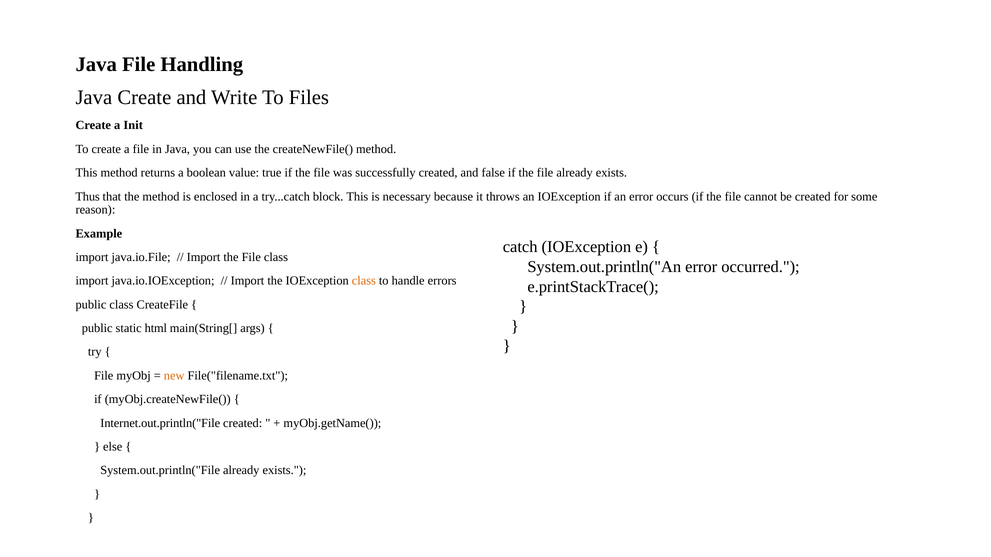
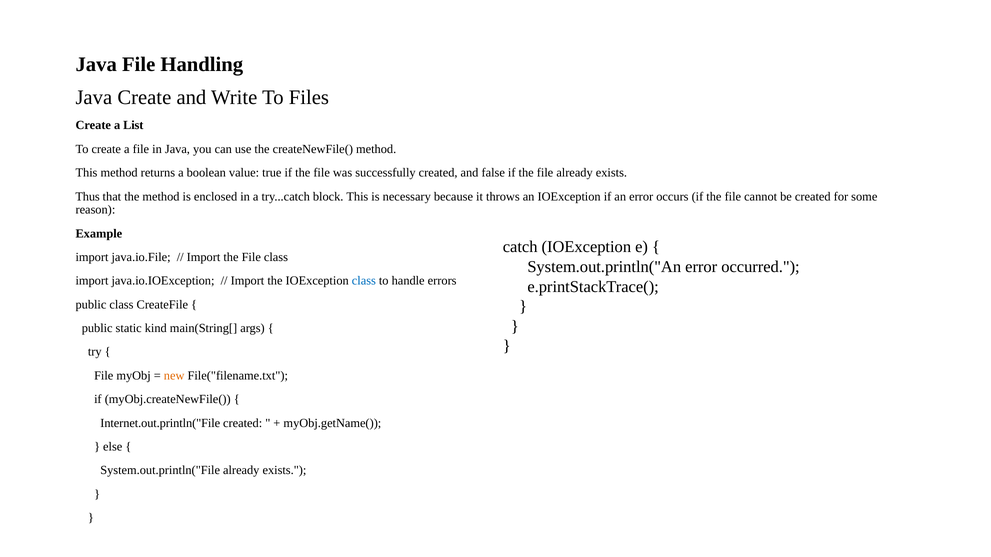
Init: Init -> List
class at (364, 281) colour: orange -> blue
html: html -> kind
